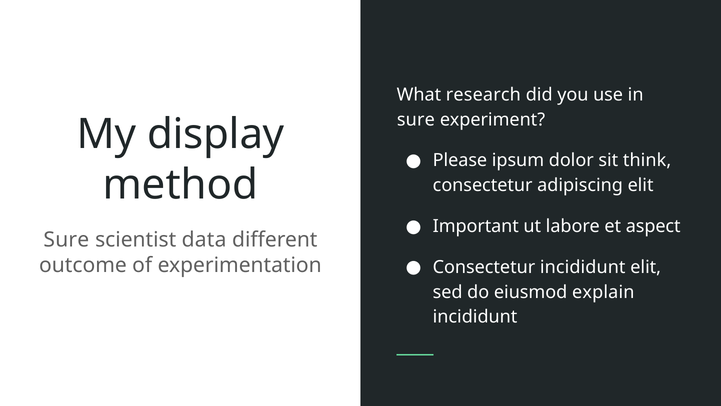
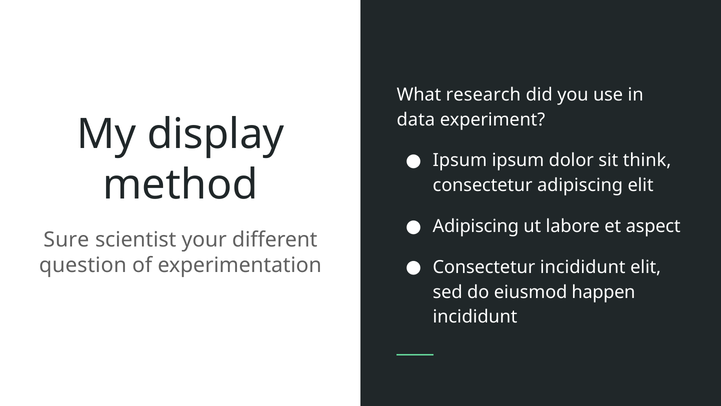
sure at (416, 119): sure -> data
Please at (460, 160): Please -> Ipsum
Important at (476, 226): Important -> Adipiscing
data: data -> your
outcome: outcome -> question
explain: explain -> happen
